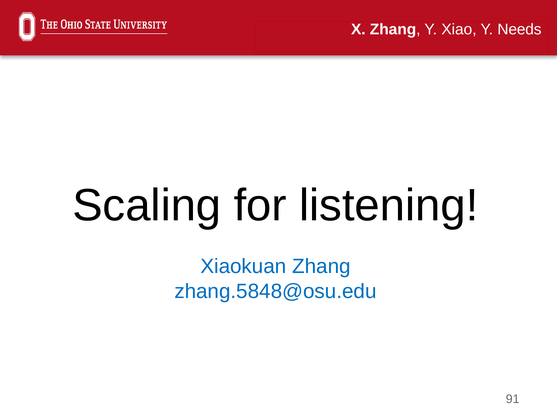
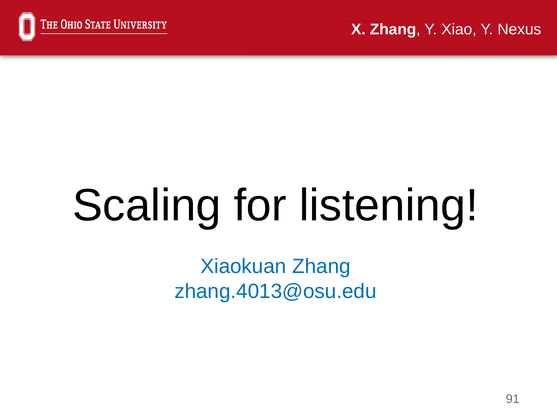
Needs: Needs -> Nexus
zhang.5848@osu.edu: zhang.5848@osu.edu -> zhang.4013@osu.edu
